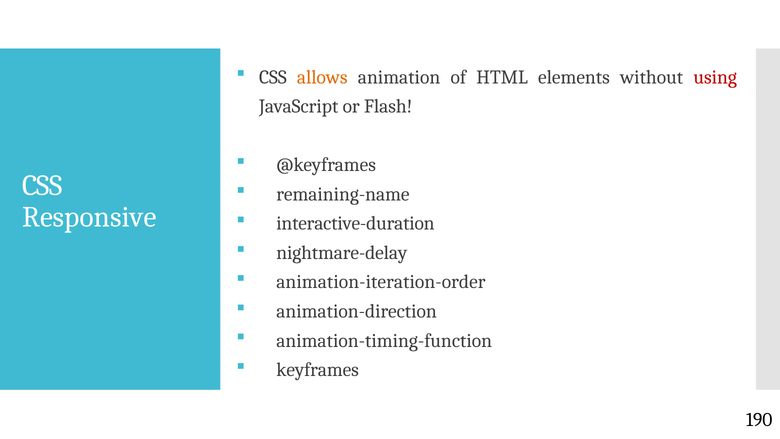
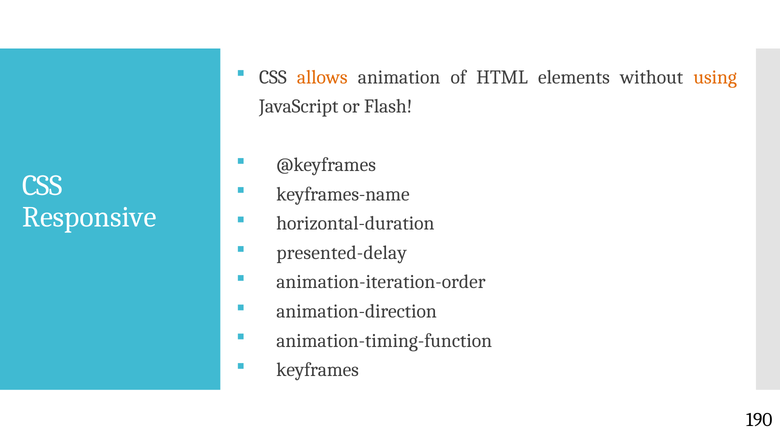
using colour: red -> orange
remaining-name: remaining-name -> keyframes-name
interactive-duration: interactive-duration -> horizontal-duration
nightmare-delay: nightmare-delay -> presented-delay
